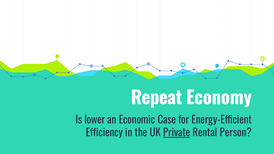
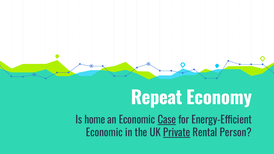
lower: lower -> home
Case underline: none -> present
Efficiency at (104, 133): Efficiency -> Economic
